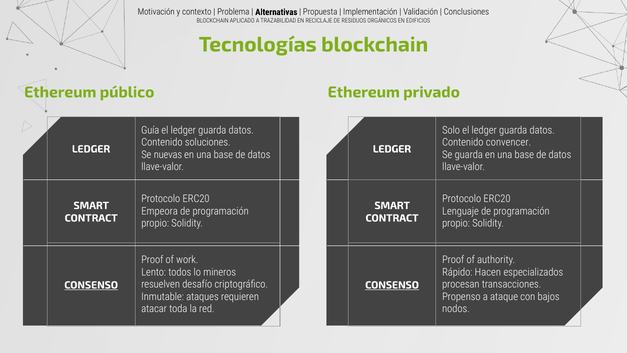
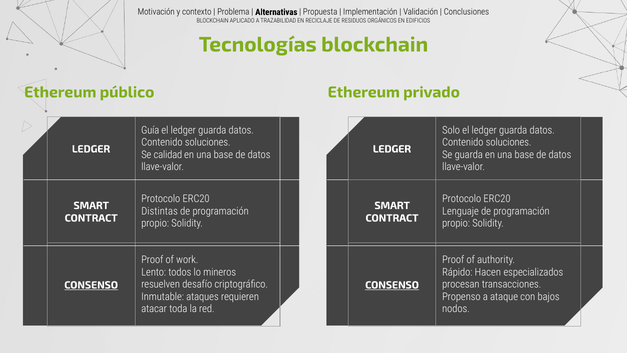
convencer at (509, 142): convencer -> soluciones
nuevas: nuevas -> calidad
Empeora: Empeora -> Distintas
